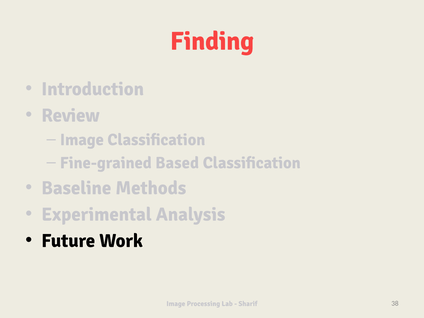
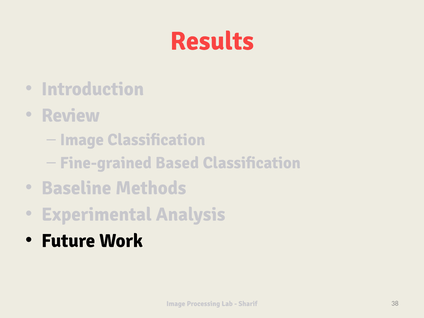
Finding: Finding -> Results
